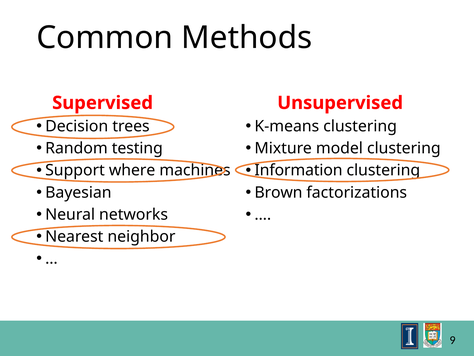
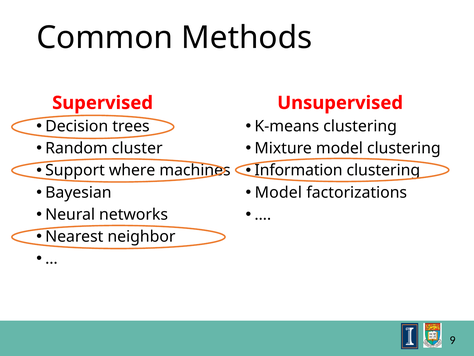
testing: testing -> cluster
Brown at (278, 192): Brown -> Model
